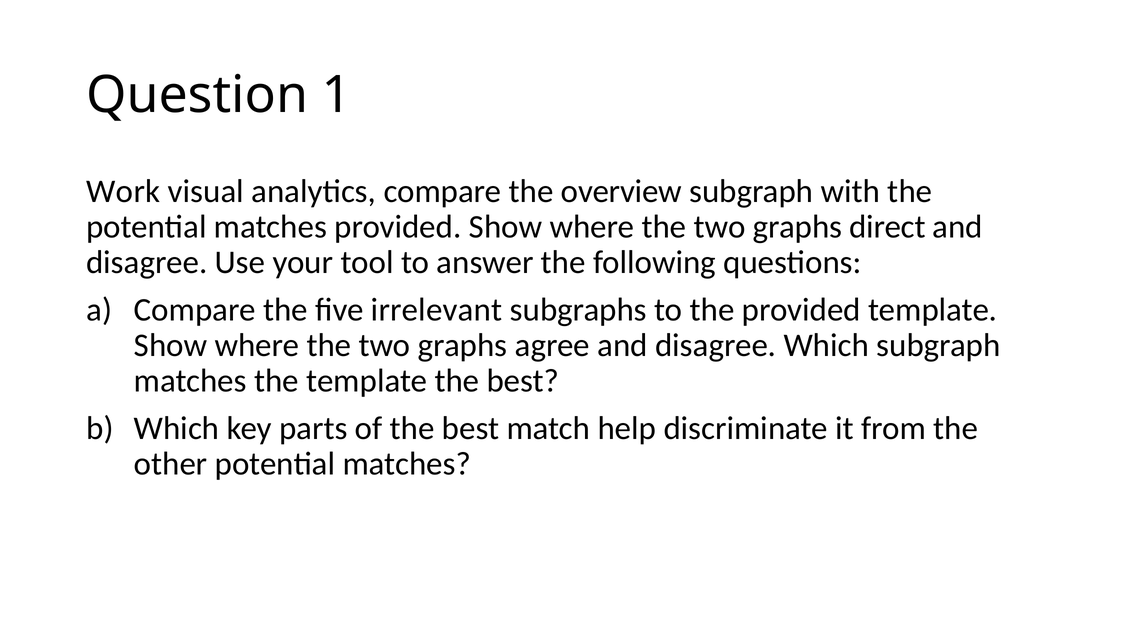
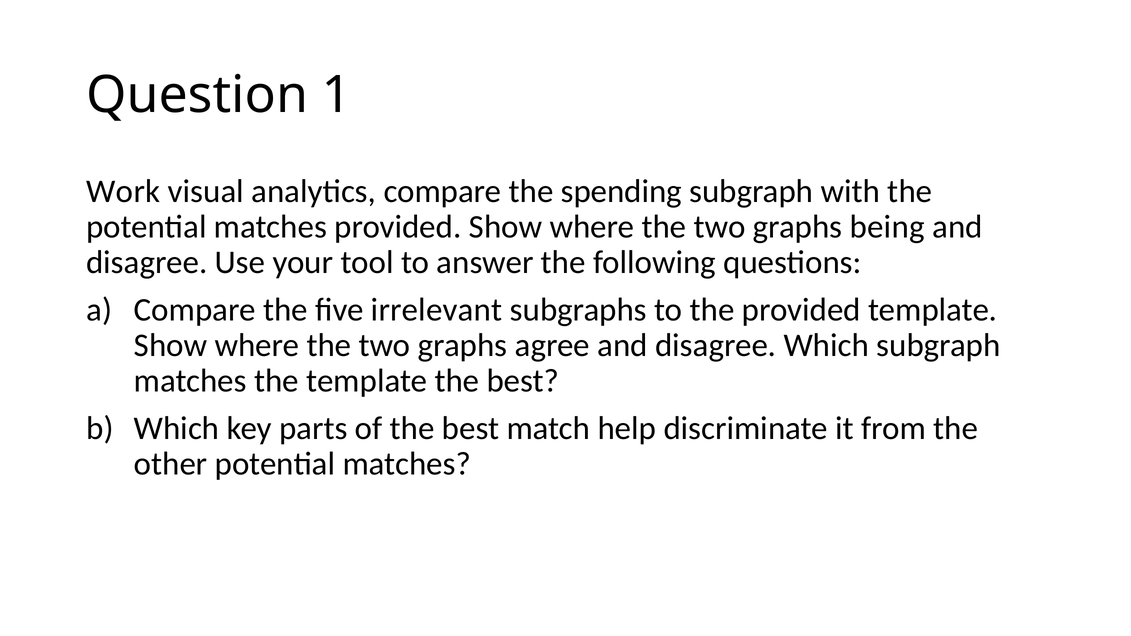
overview: overview -> spending
direct: direct -> being
